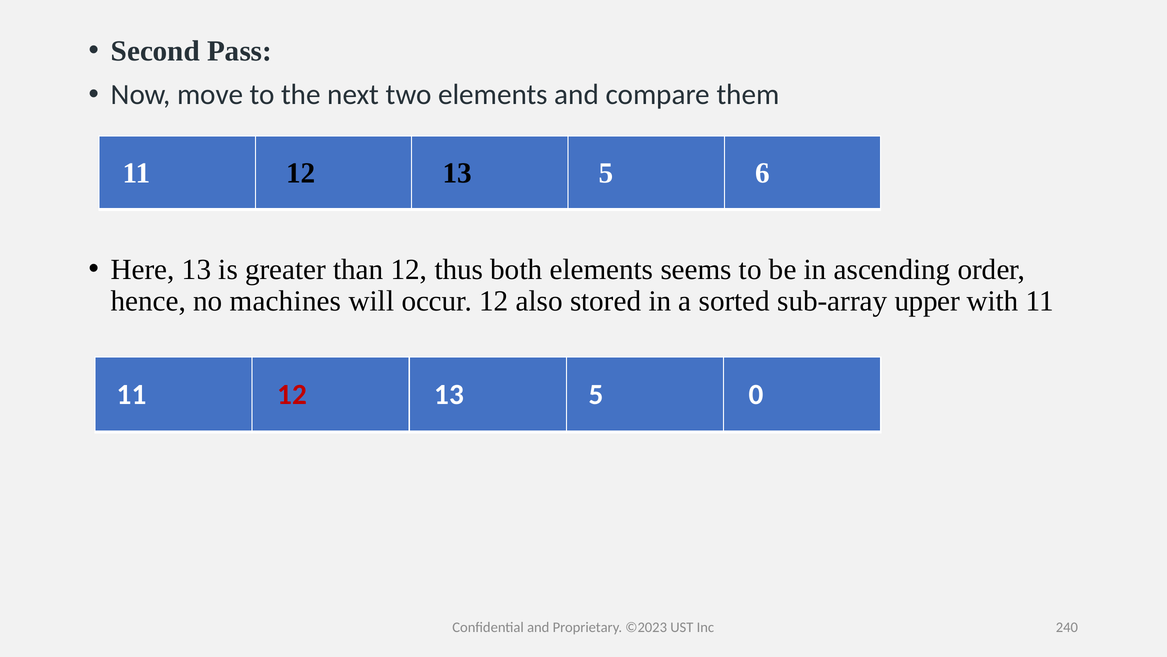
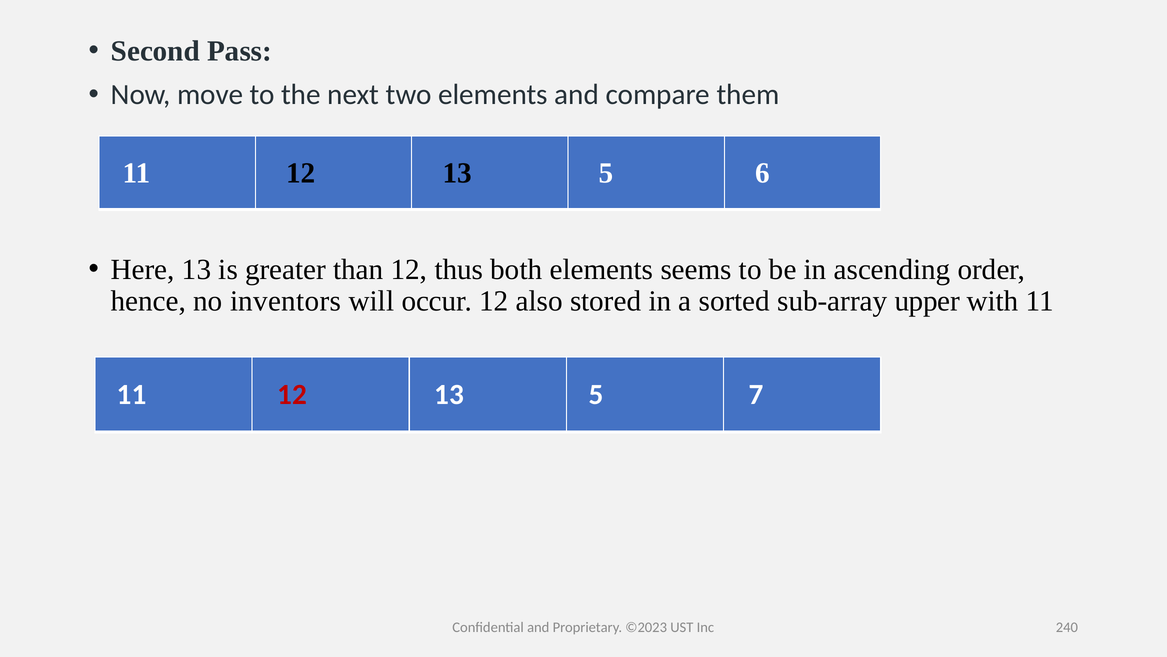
machines: machines -> inventors
0: 0 -> 7
